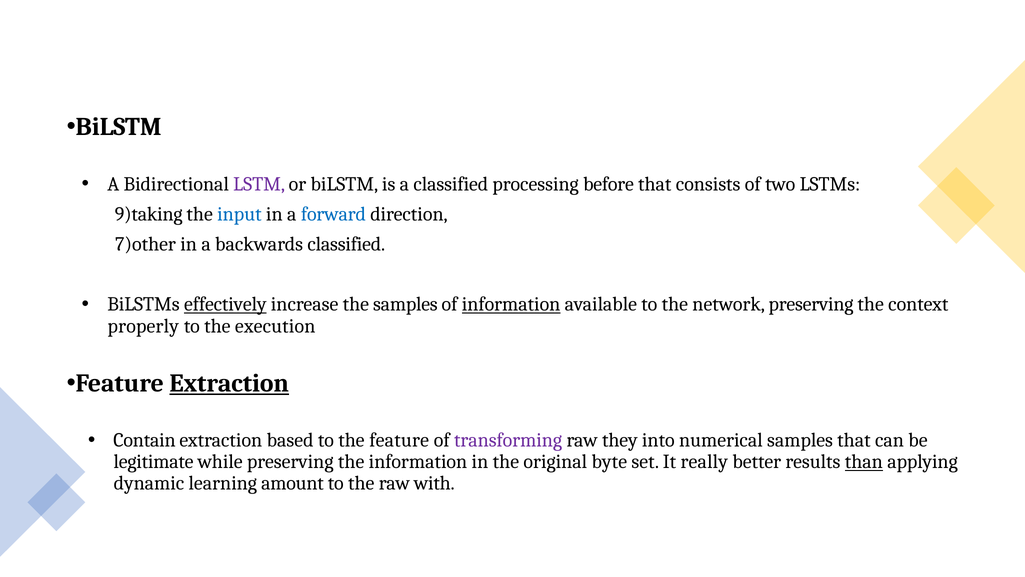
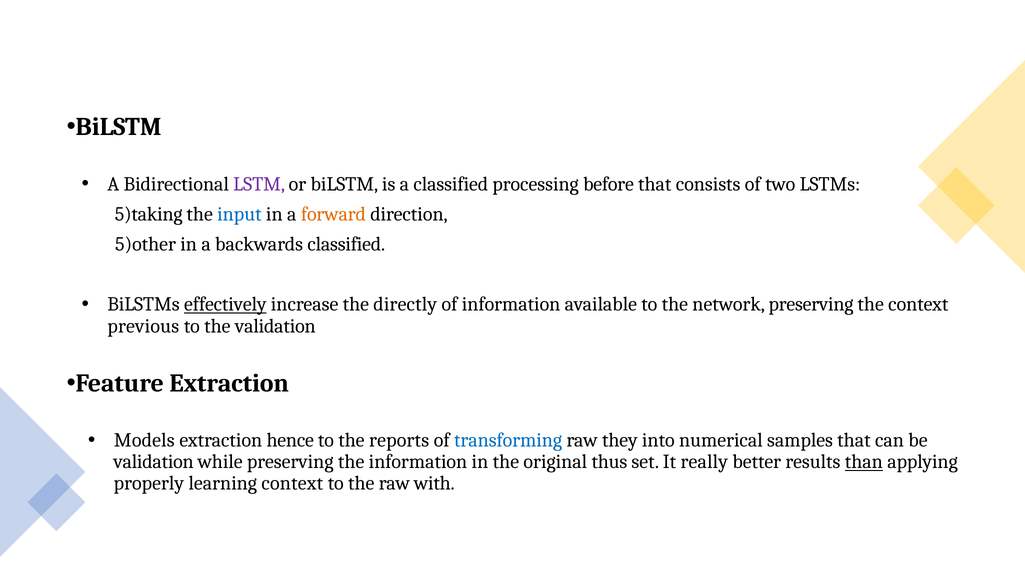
9)taking: 9)taking -> 5)taking
forward colour: blue -> orange
7)other: 7)other -> 5)other
the samples: samples -> directly
information at (511, 304) underline: present -> none
properly: properly -> previous
the execution: execution -> validation
Extraction at (229, 383) underline: present -> none
Contain: Contain -> Models
based: based -> hence
the feature: feature -> reports
transforming colour: purple -> blue
legitimate at (154, 461): legitimate -> validation
byte: byte -> thus
dynamic: dynamic -> properly
learning amount: amount -> context
